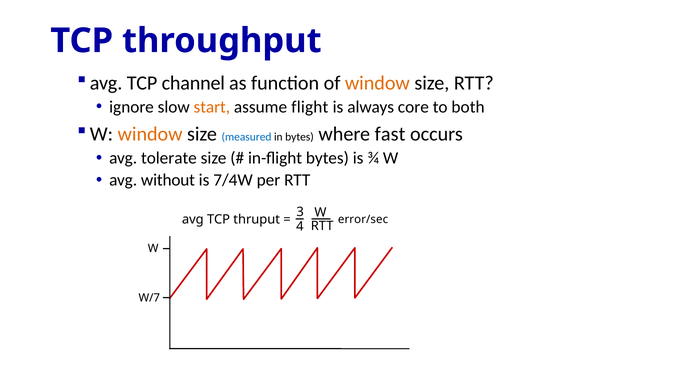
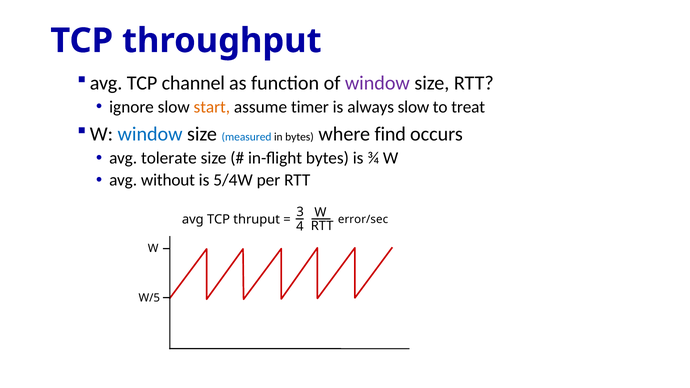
window at (377, 83) colour: orange -> purple
flight: flight -> timer
always core: core -> slow
both: both -> treat
window at (150, 134) colour: orange -> blue
fast: fast -> find
7/4W: 7/4W -> 5/4W
W/7: W/7 -> W/5
